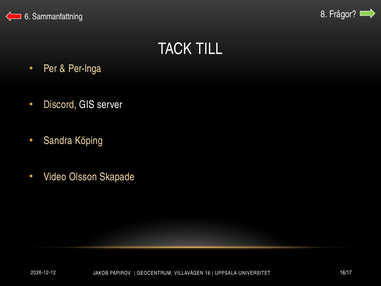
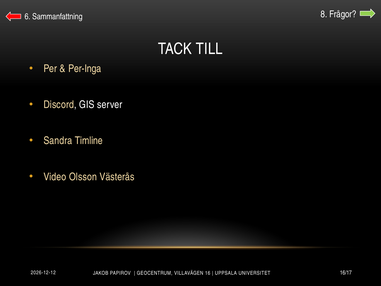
Köping: Köping -> Timline
Skapade: Skapade -> Västerås
